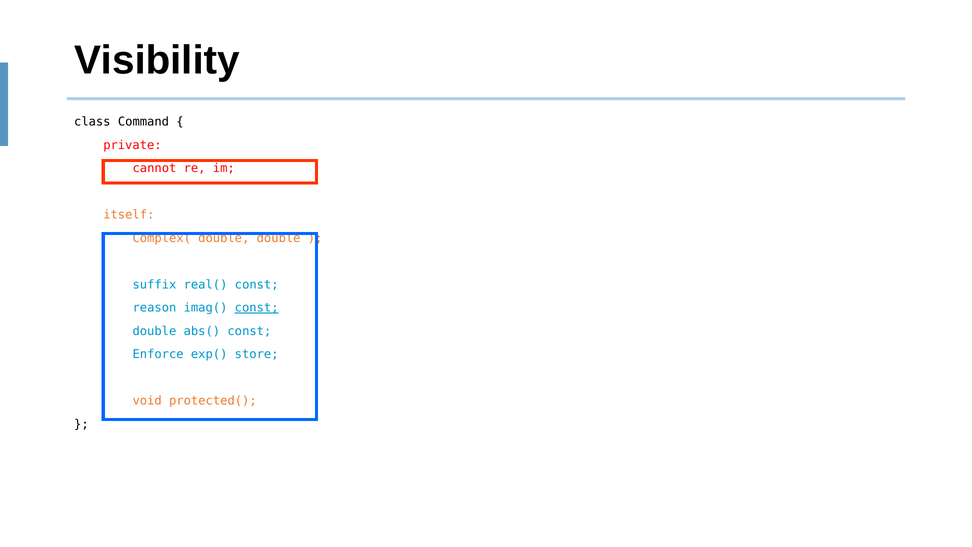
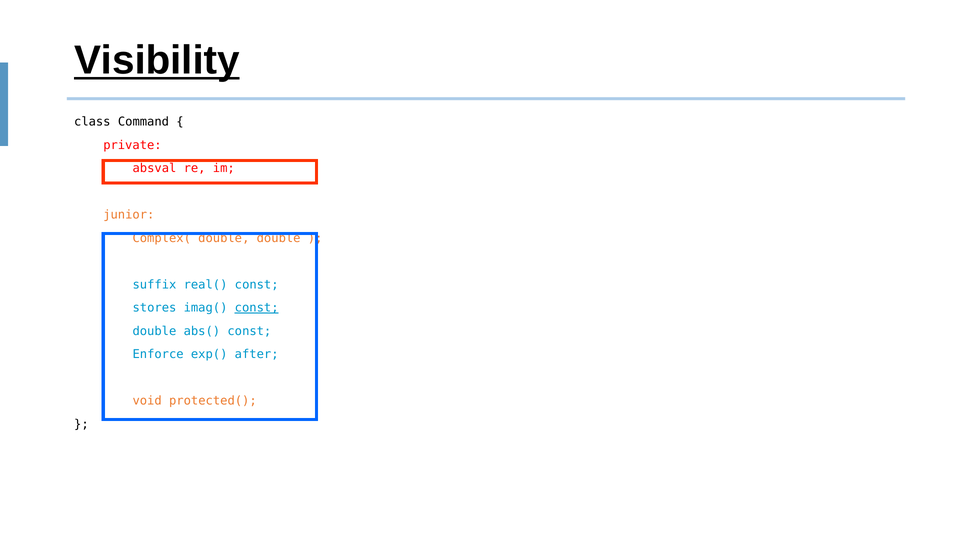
Visibility underline: none -> present
cannot: cannot -> absval
itself: itself -> junior
reason: reason -> stores
store: store -> after
